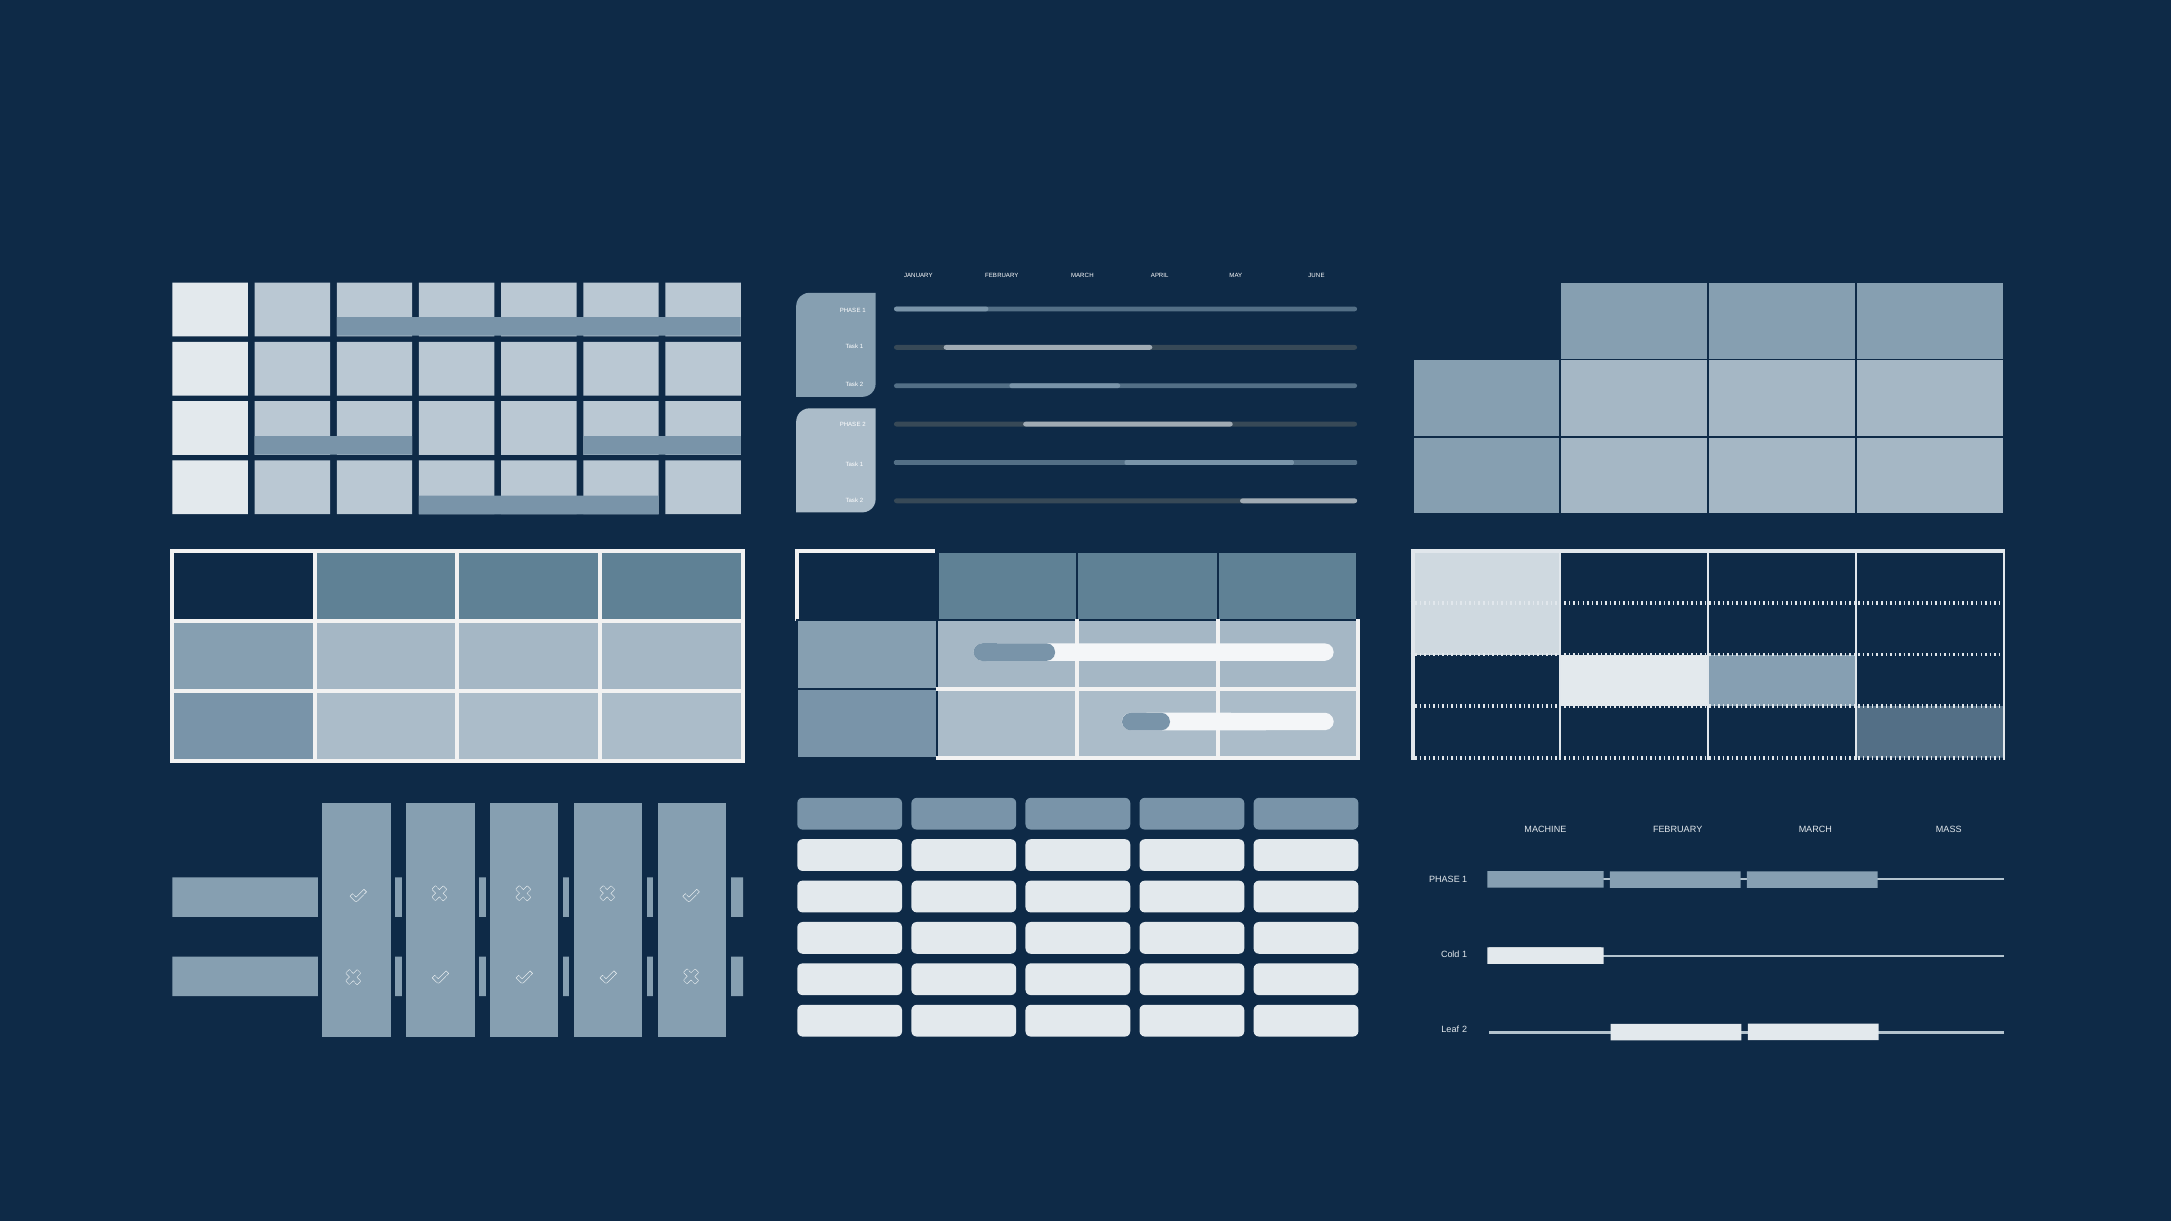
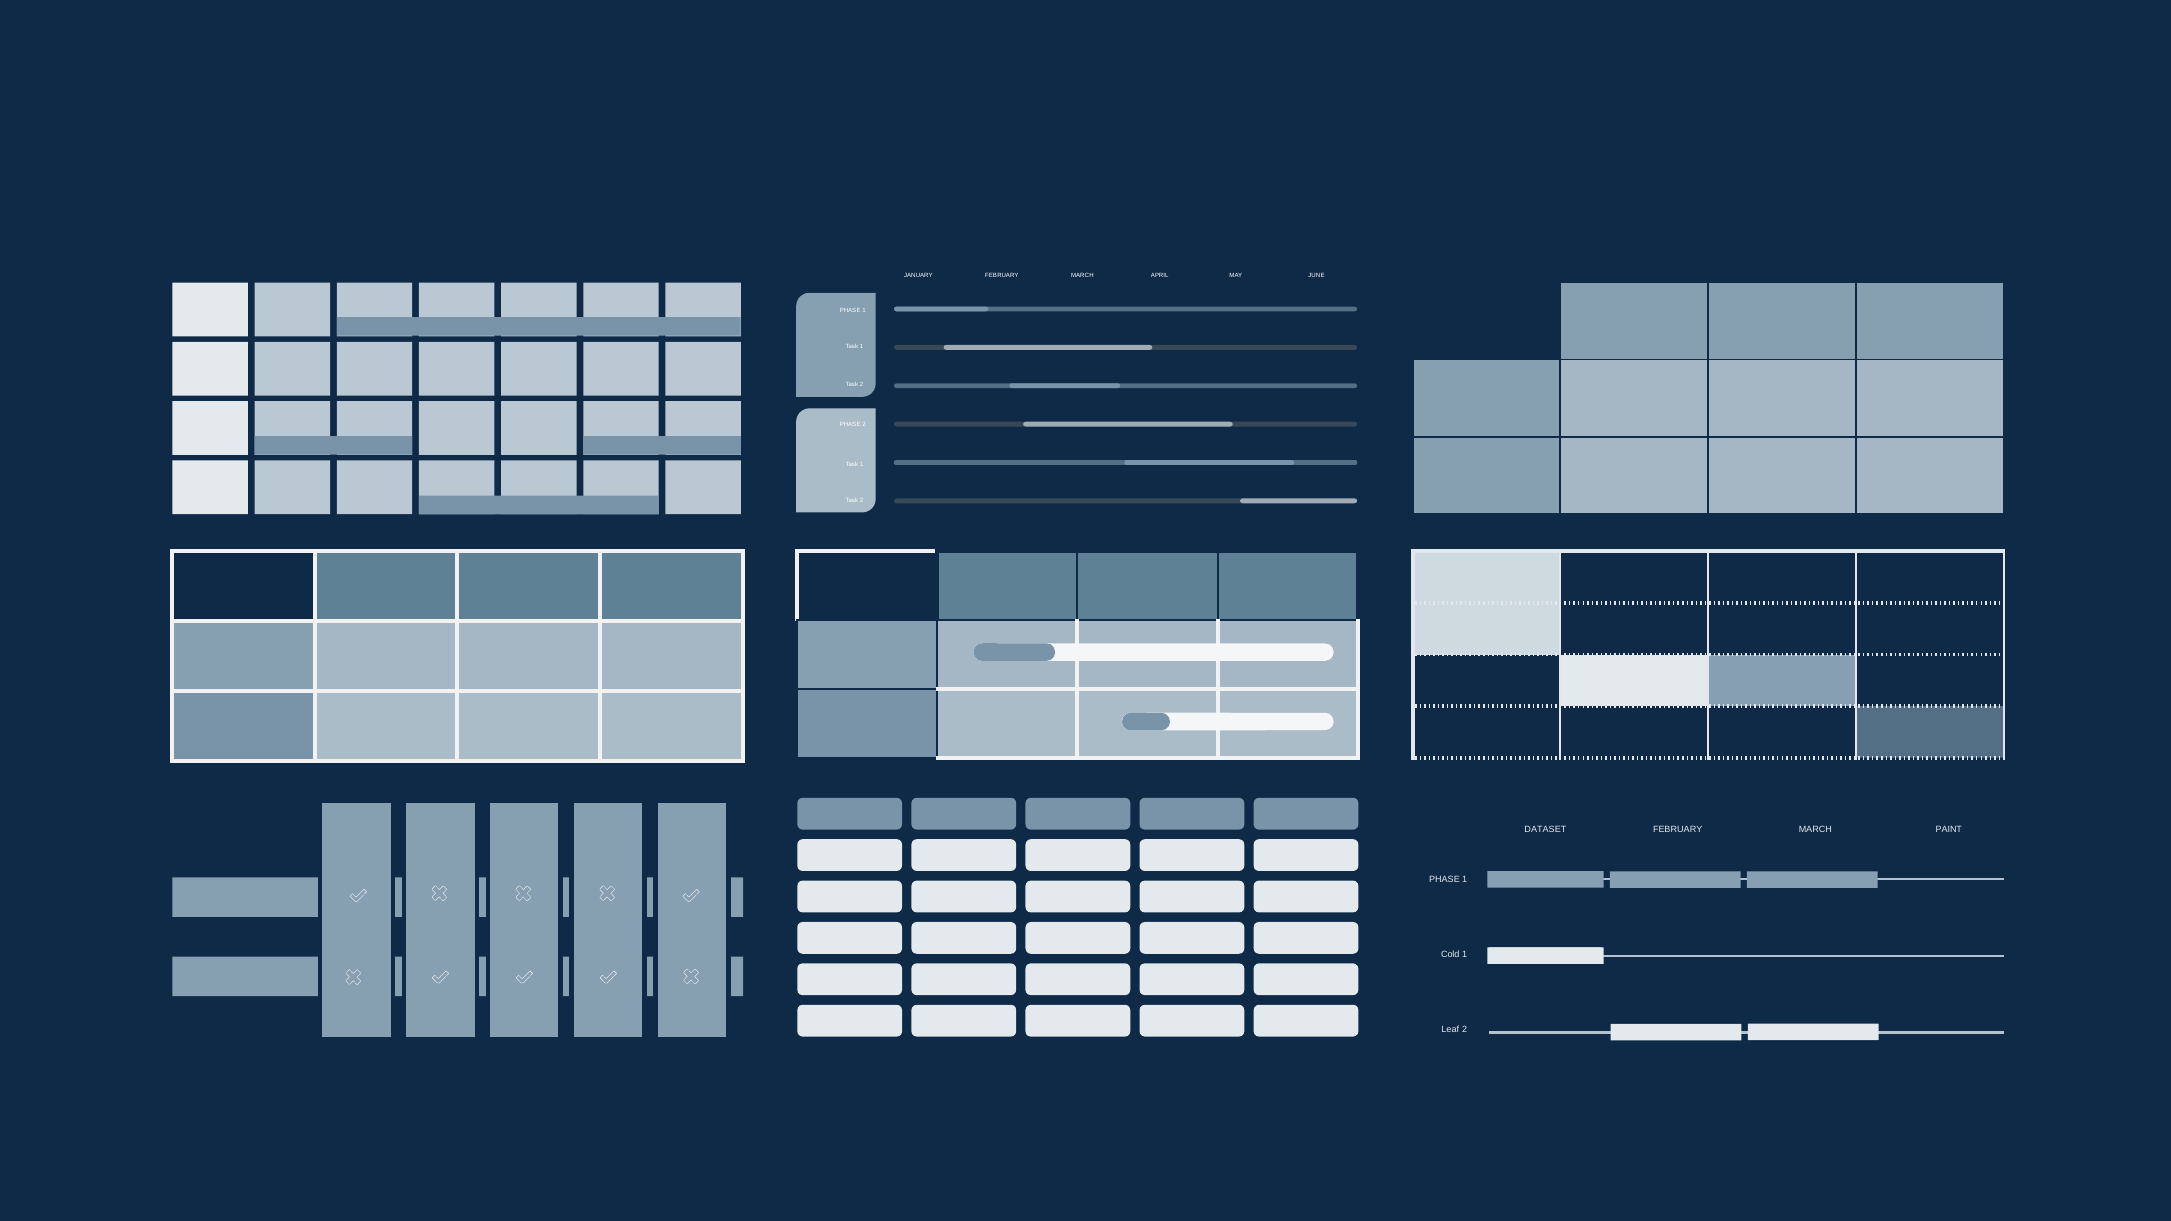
MACHINE: MACHINE -> DATASET
MASS: MASS -> PAINT
